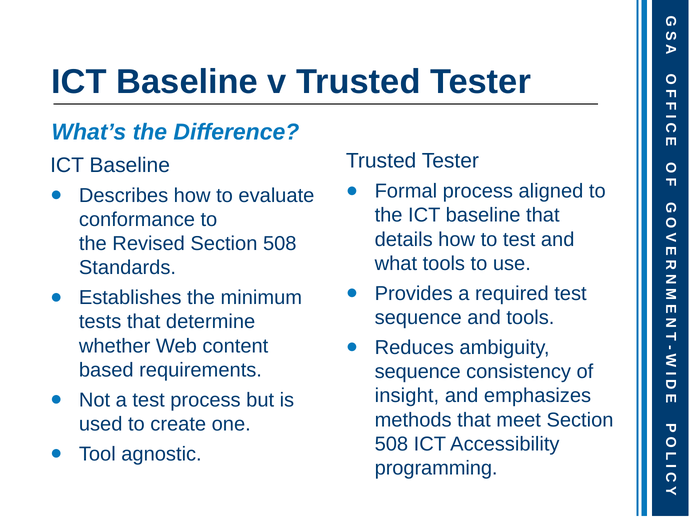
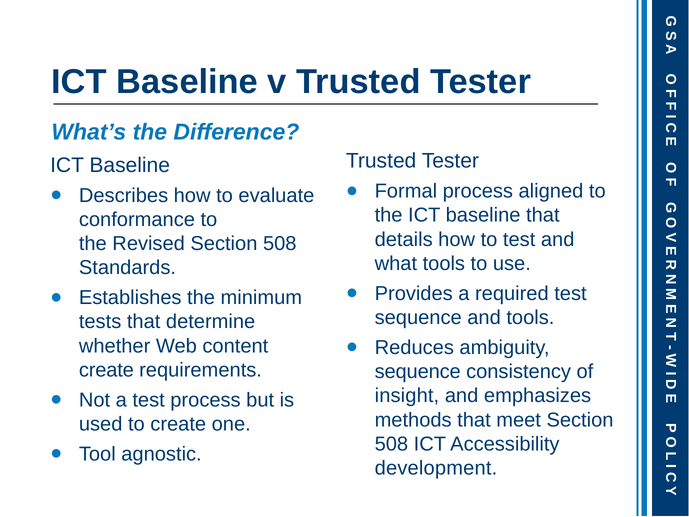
based at (106, 370): based -> create
programming: programming -> development
